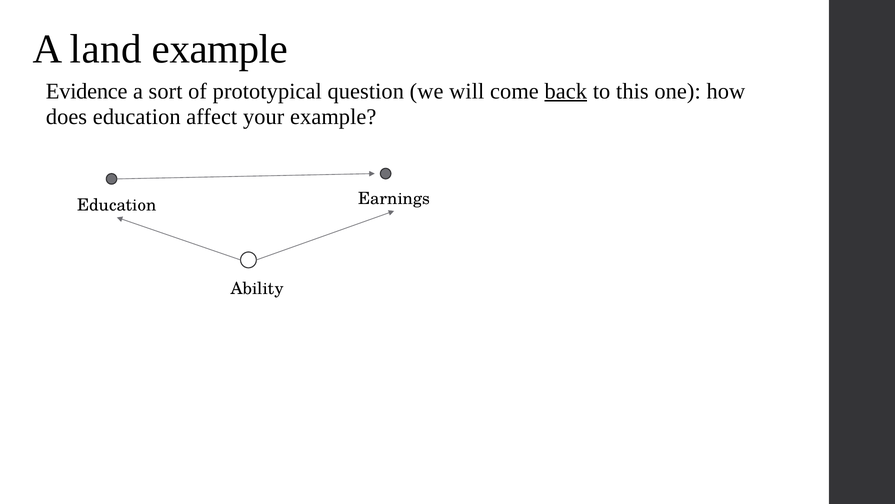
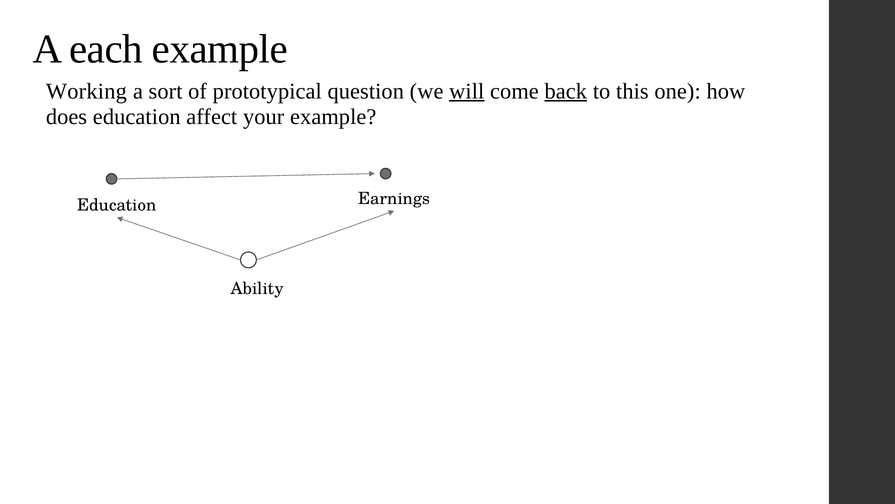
land: land -> each
Evidence: Evidence -> Working
will underline: none -> present
